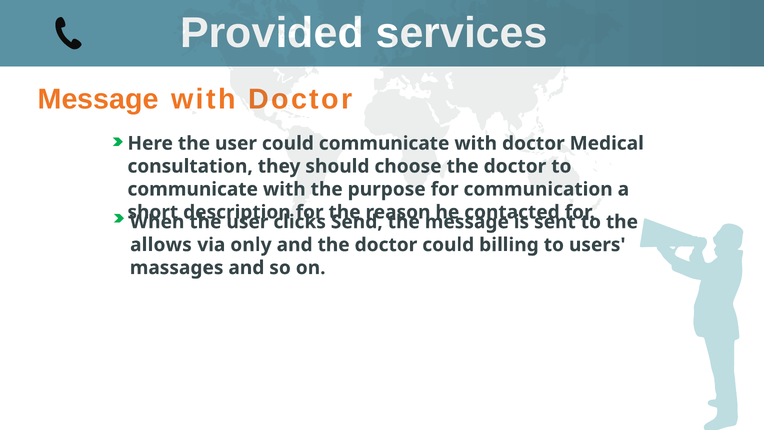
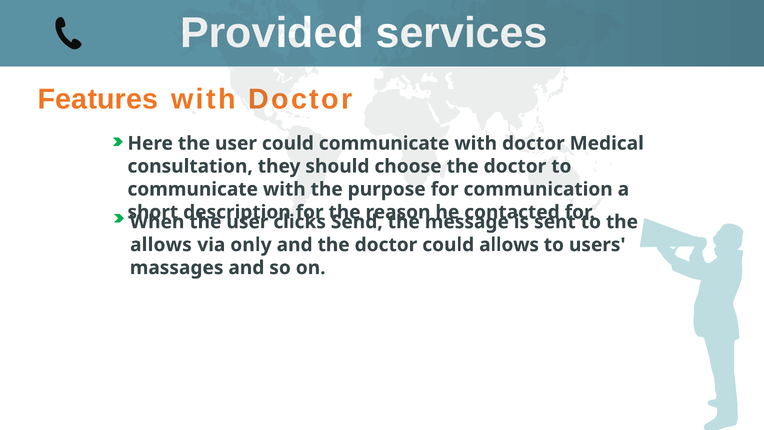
Message at (98, 99): Message -> Features
could billing: billing -> allows
